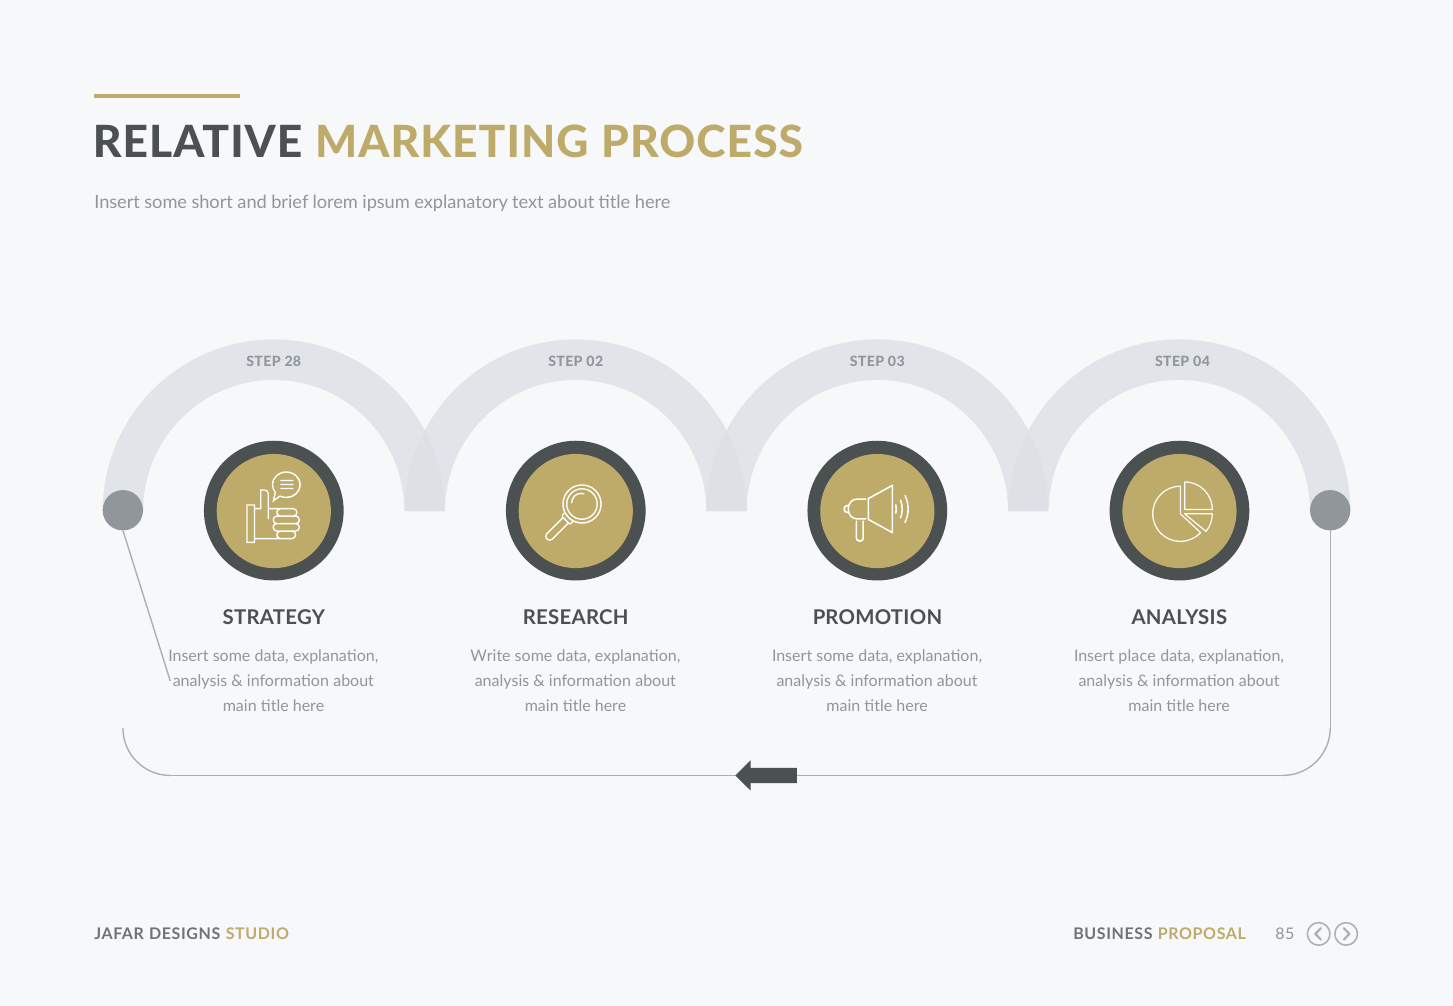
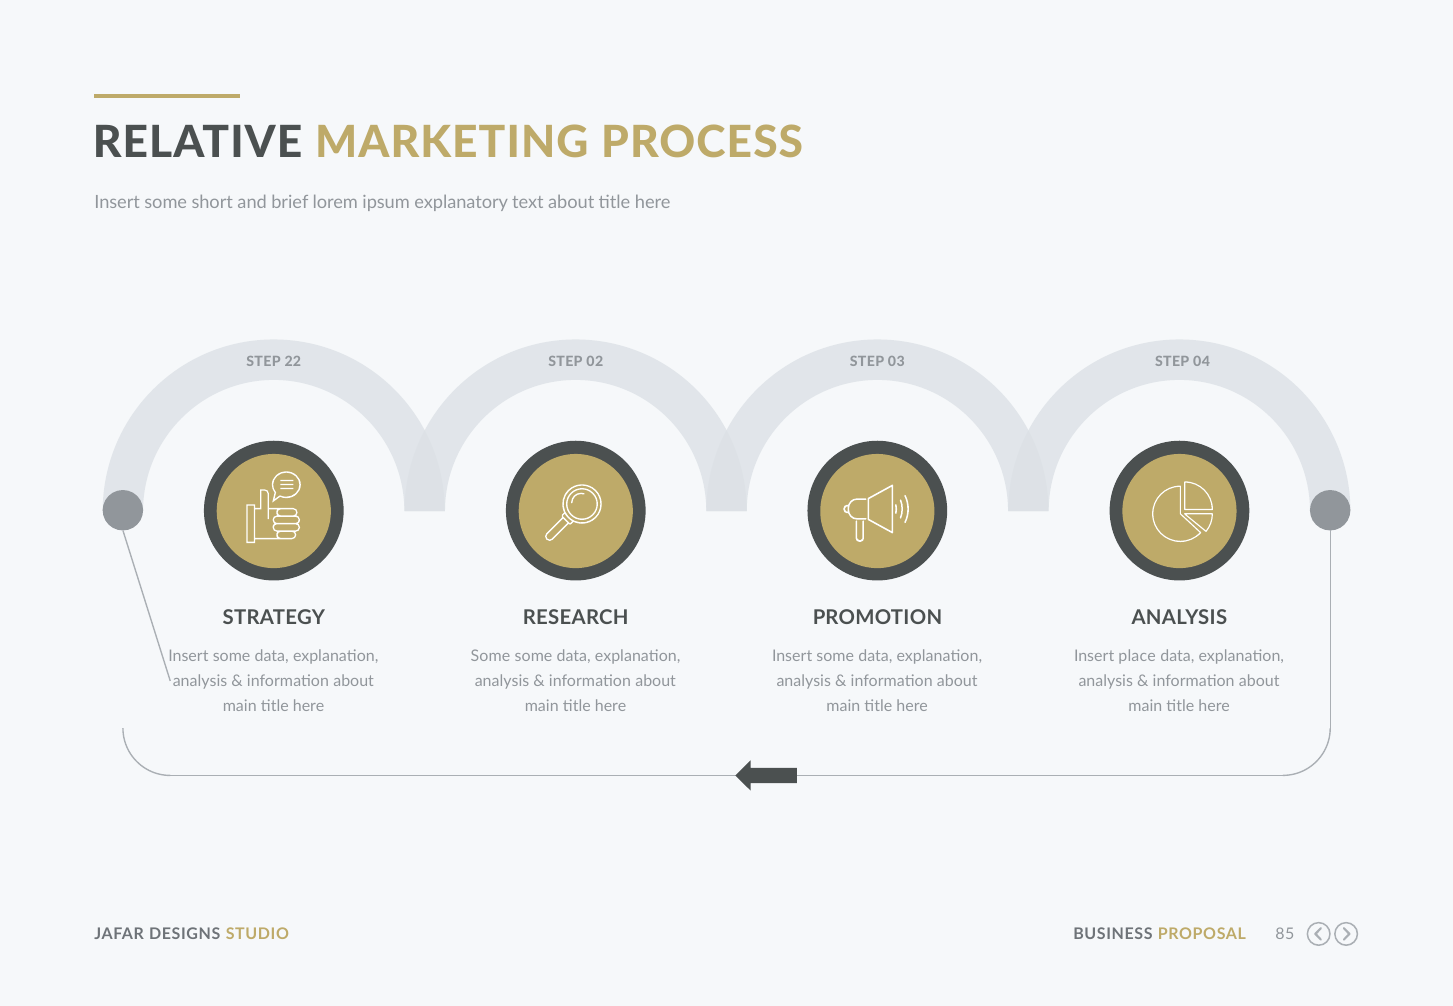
28: 28 -> 22
Write at (491, 656): Write -> Some
